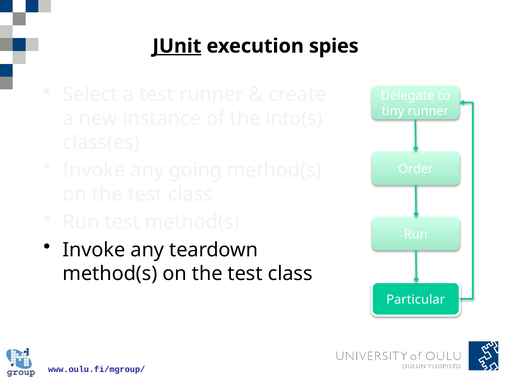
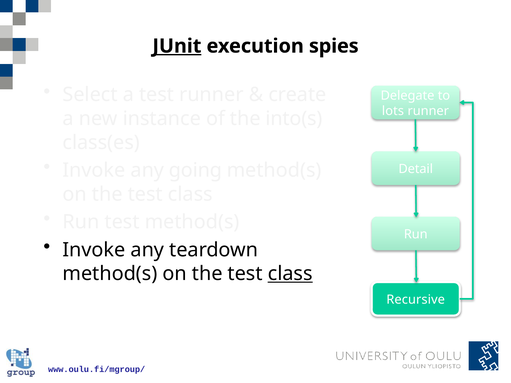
tiny: tiny -> lots
Order: Order -> Detail
class at (290, 274) underline: none -> present
Particular: Particular -> Recursive
